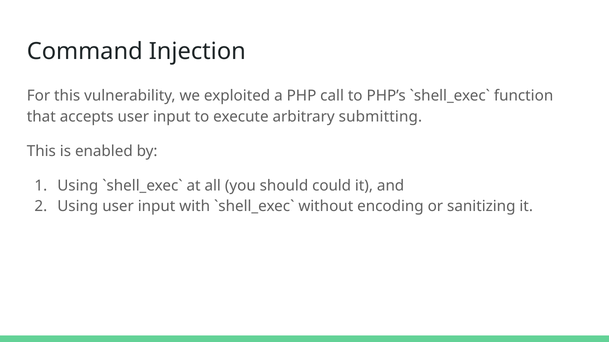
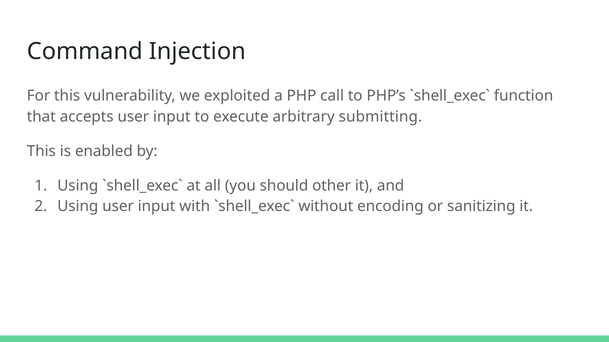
could: could -> other
